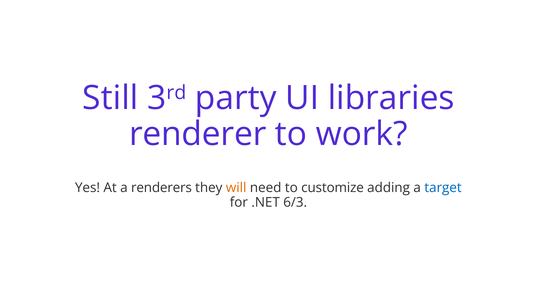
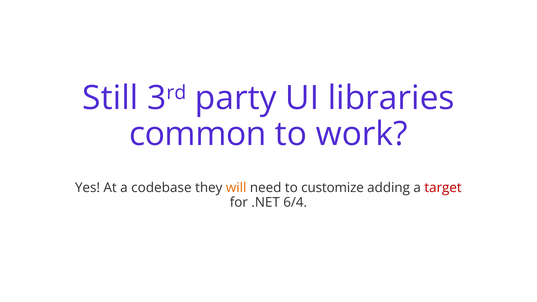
renderer: renderer -> common
renderers: renderers -> codebase
target colour: blue -> red
6/3: 6/3 -> 6/4
